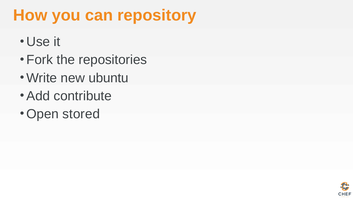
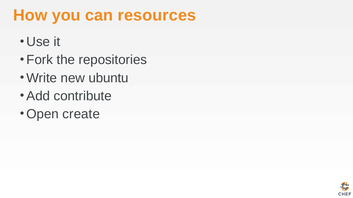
repository: repository -> resources
stored: stored -> create
